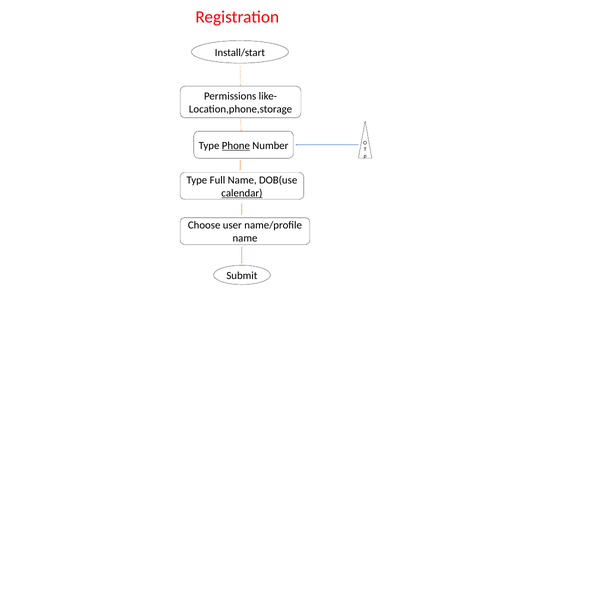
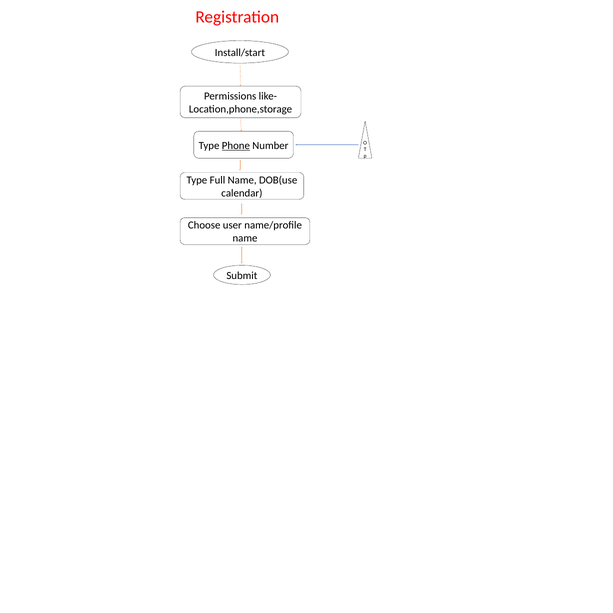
calendar underline: present -> none
